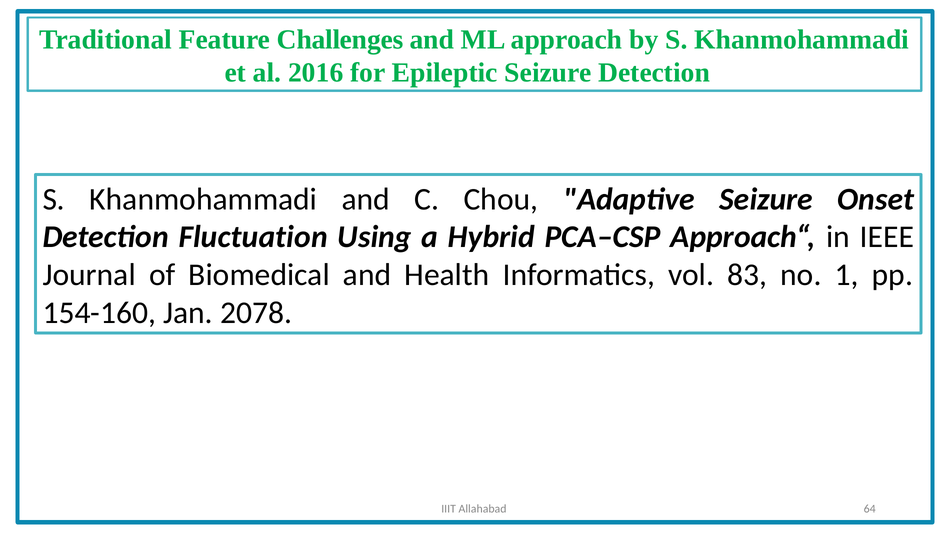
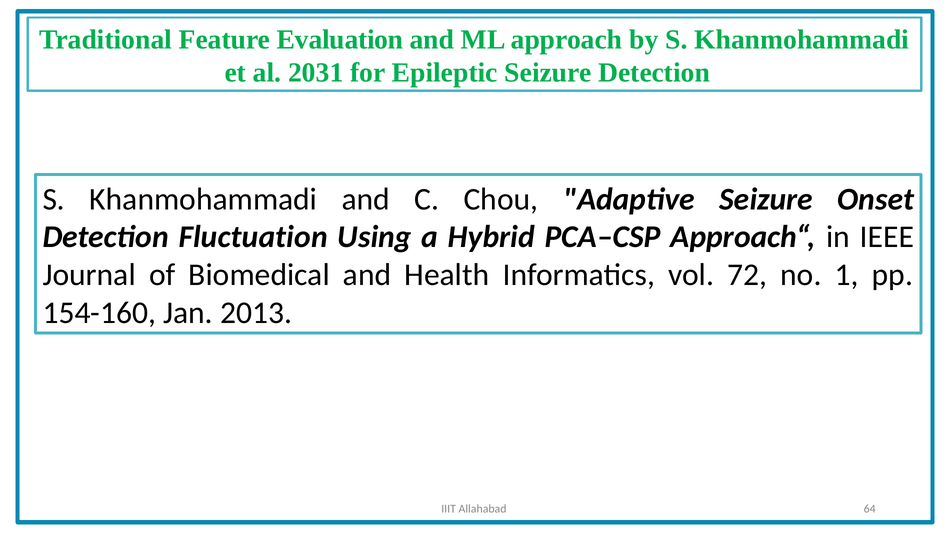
Challenges: Challenges -> Evaluation
2016: 2016 -> 2031
83: 83 -> 72
2078: 2078 -> 2013
